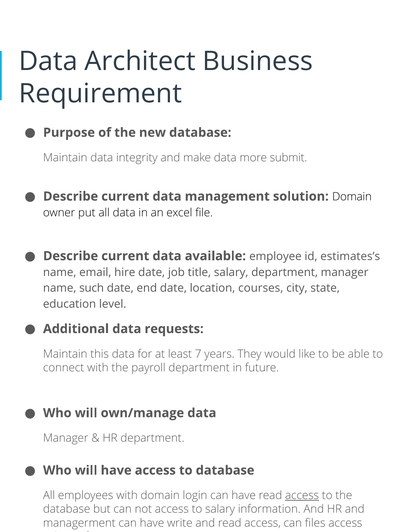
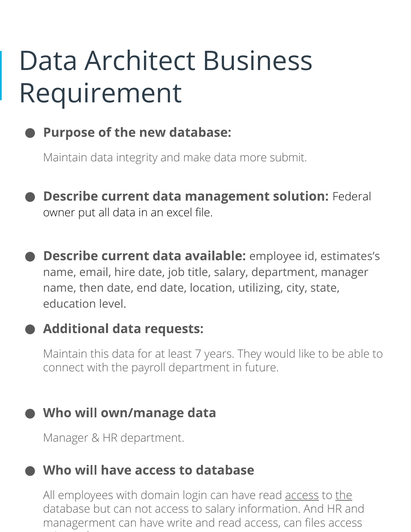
solution Domain: Domain -> Federal
such: such -> then
courses: courses -> utilizing
the at (344, 495) underline: none -> present
